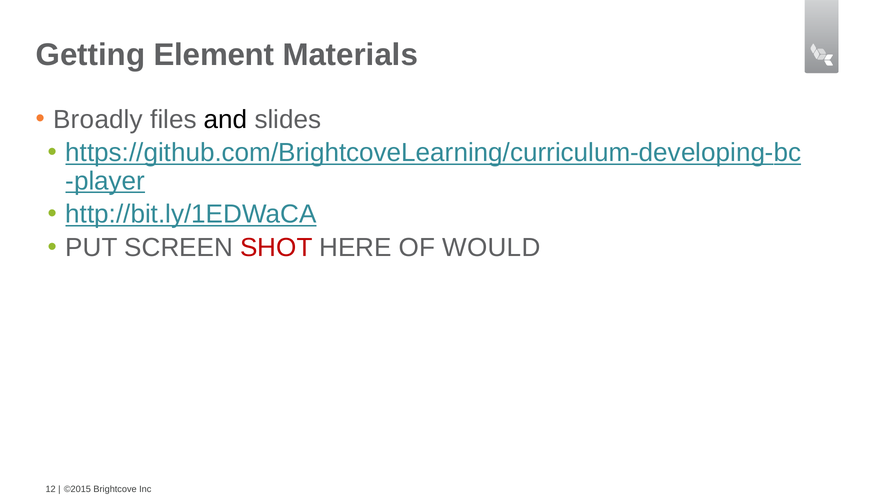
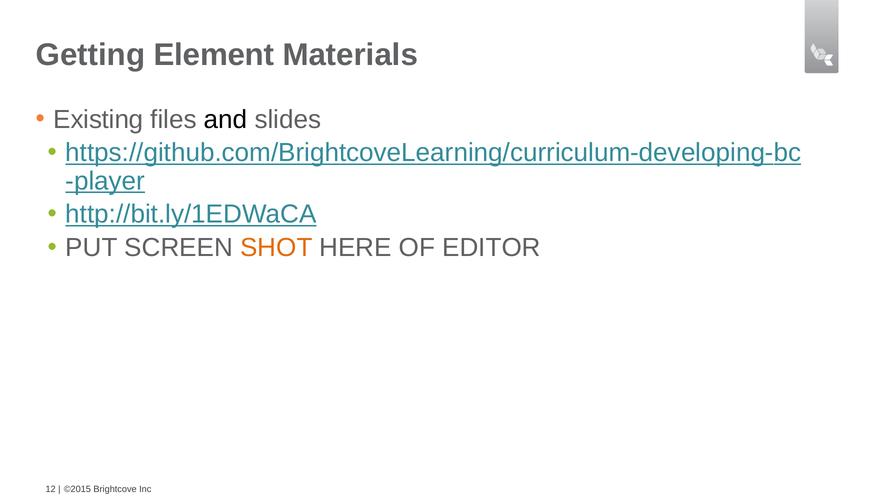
Broadly: Broadly -> Existing
SHOT colour: red -> orange
WOULD: WOULD -> EDITOR
